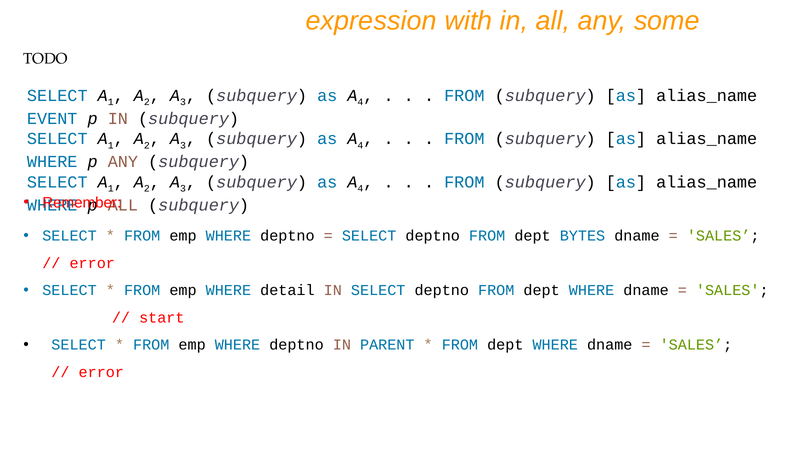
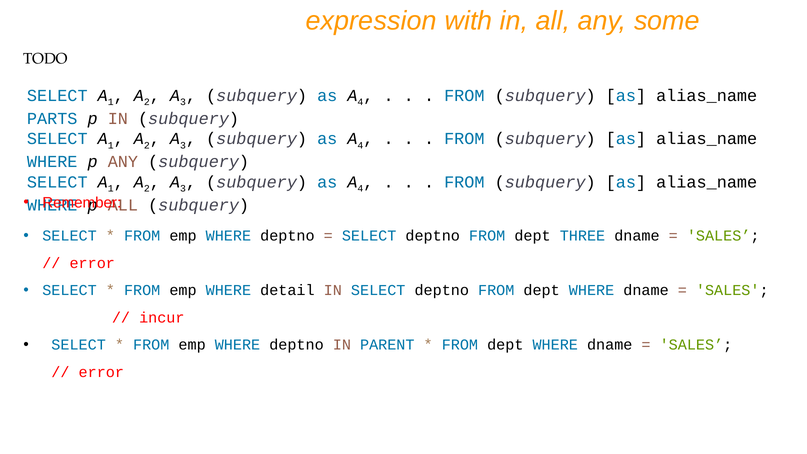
EVENT: EVENT -> PARTS
BYTES: BYTES -> THREE
start: start -> incur
